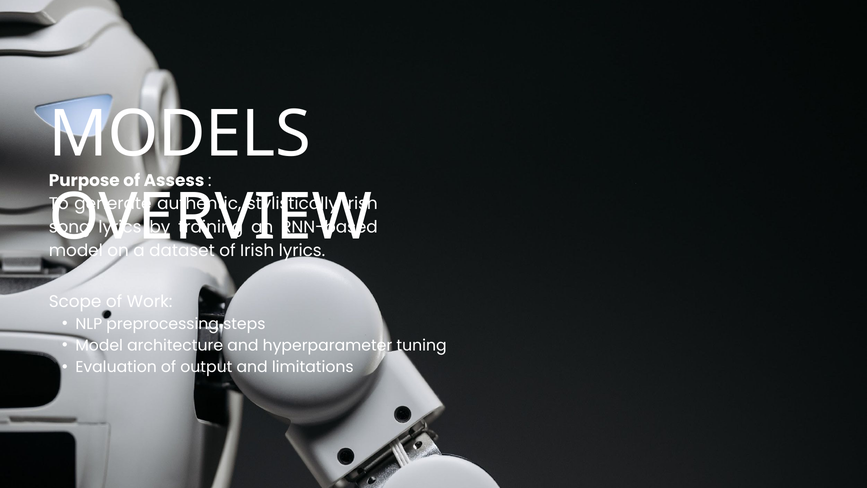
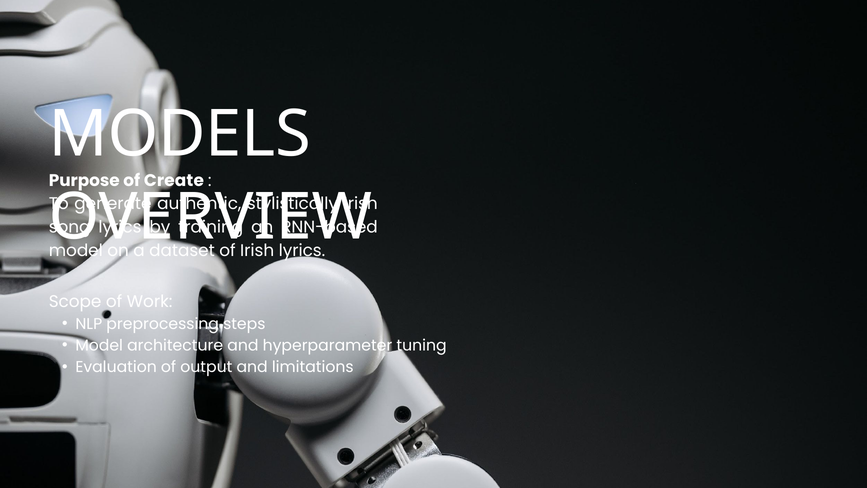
Assess: Assess -> Create
